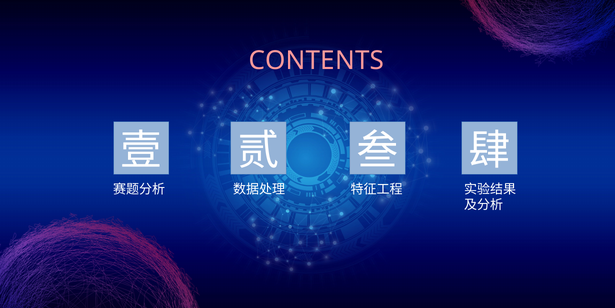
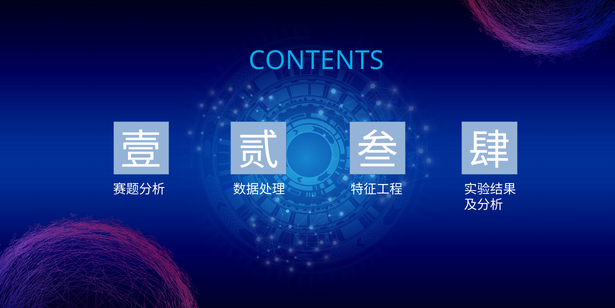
CONTENTS colour: pink -> light blue
